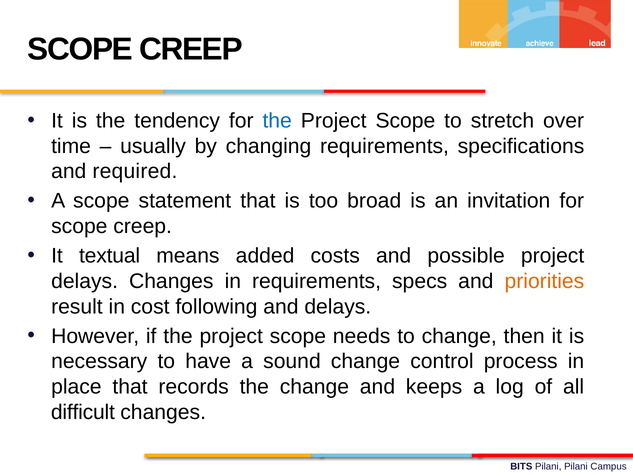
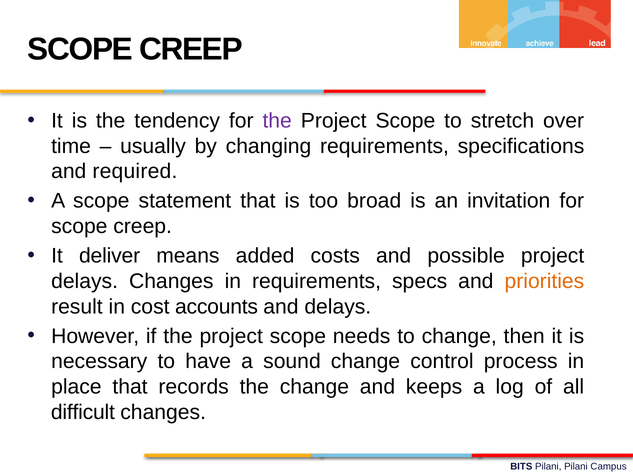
the at (277, 121) colour: blue -> purple
textual: textual -> deliver
following: following -> accounts
